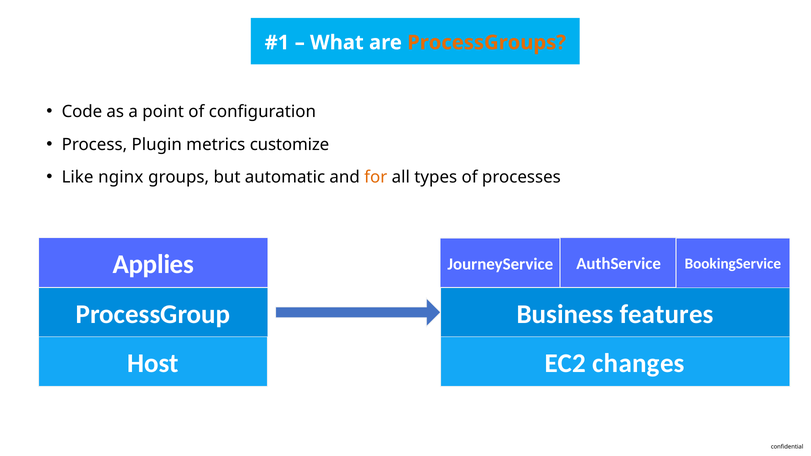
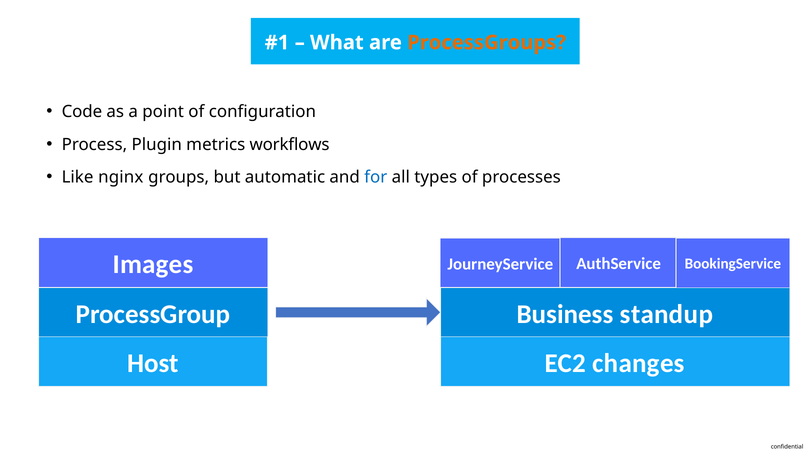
customize: customize -> workflows
for colour: orange -> blue
Applies: Applies -> Images
features: features -> standup
